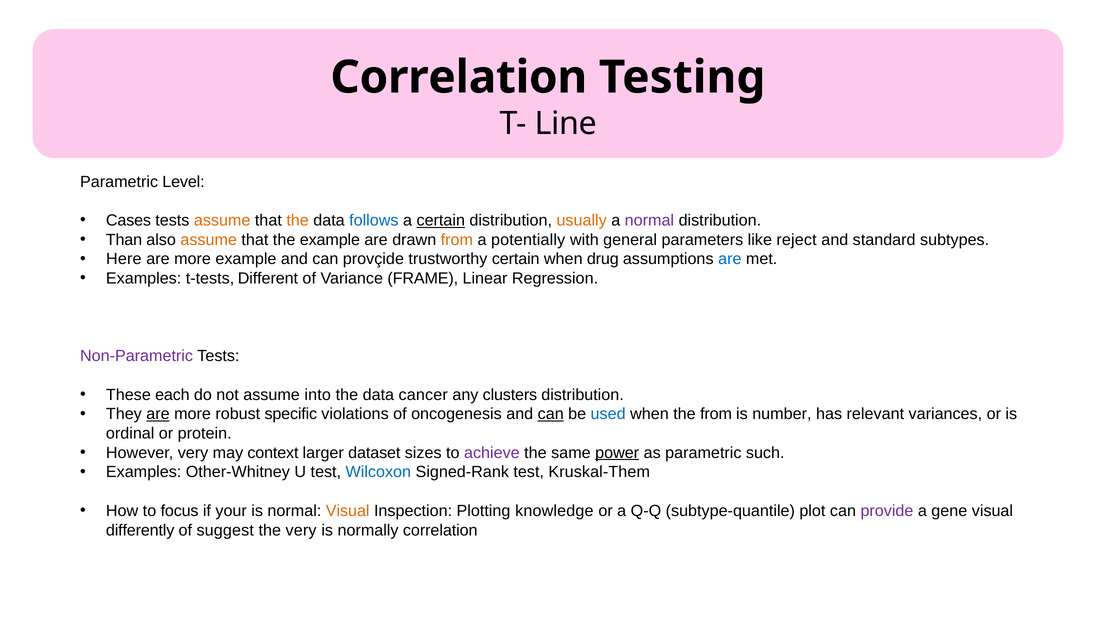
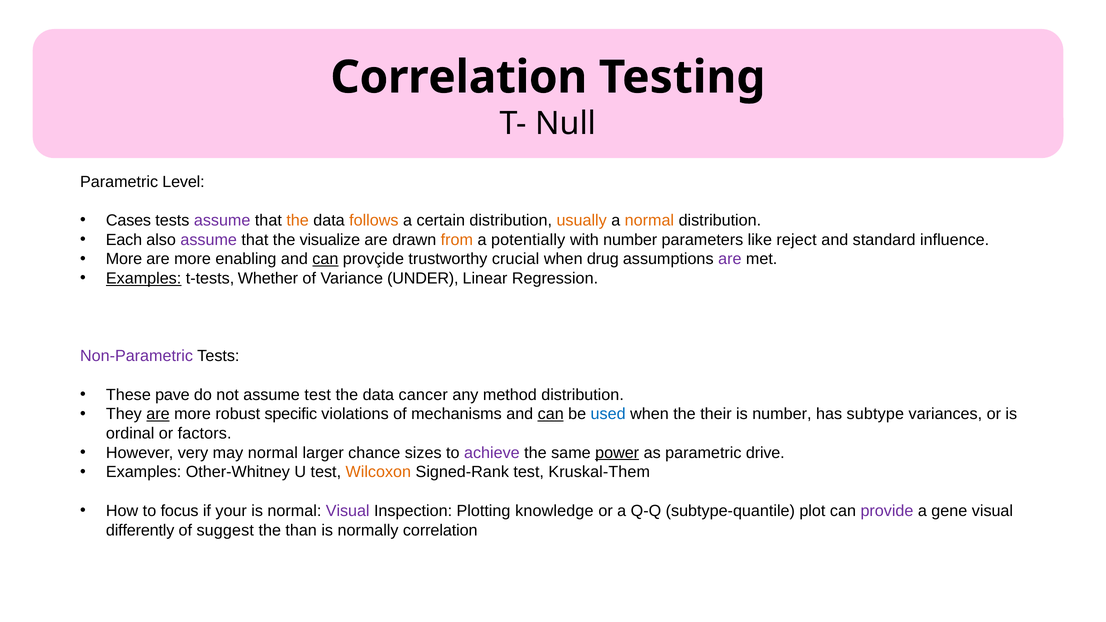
Line: Line -> Null
assume at (222, 220) colour: orange -> purple
follows colour: blue -> orange
certain at (441, 220) underline: present -> none
normal at (649, 220) colour: purple -> orange
Than: Than -> Each
assume at (209, 240) colour: orange -> purple
the example: example -> visualize
with general: general -> number
subtypes: subtypes -> influence
Here at (124, 259): Here -> More
more example: example -> enabling
can at (325, 259) underline: none -> present
trustworthy certain: certain -> crucial
are at (730, 259) colour: blue -> purple
Examples at (144, 279) underline: none -> present
Different: Different -> Whether
FRAME: FRAME -> UNDER
each: each -> pave
assume into: into -> test
clusters: clusters -> method
oncogenesis: oncogenesis -> mechanisms
the from: from -> their
relevant: relevant -> subtype
protein: protein -> factors
may context: context -> normal
dataset: dataset -> chance
such: such -> drive
Wilcoxon colour: blue -> orange
Visual at (348, 511) colour: orange -> purple
the very: very -> than
